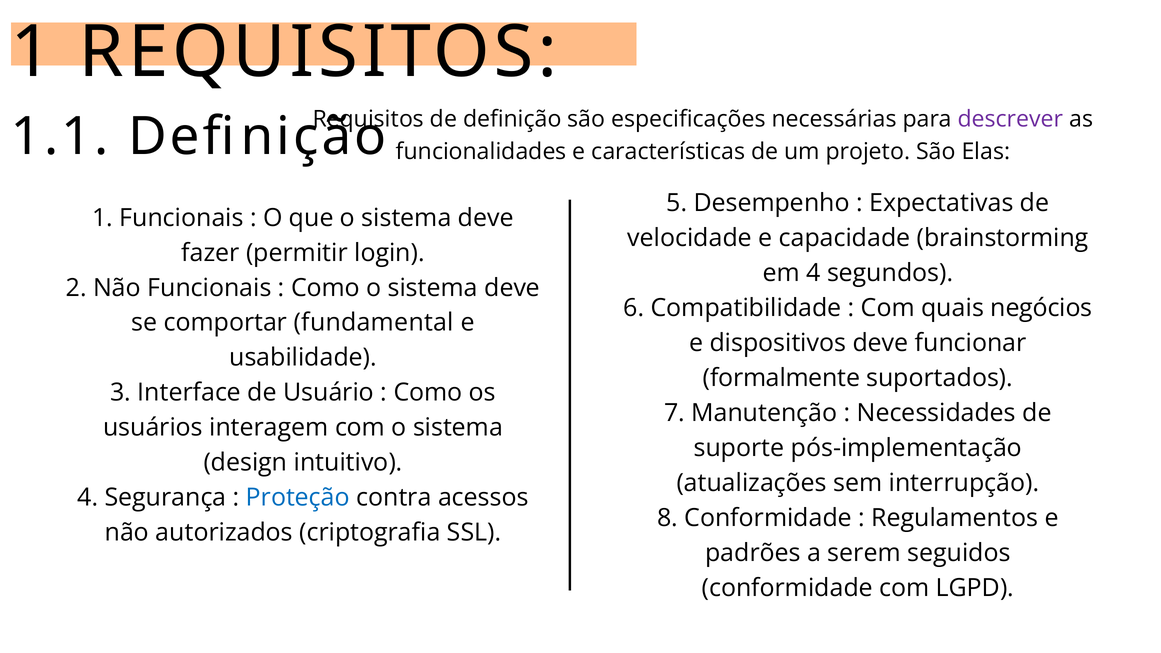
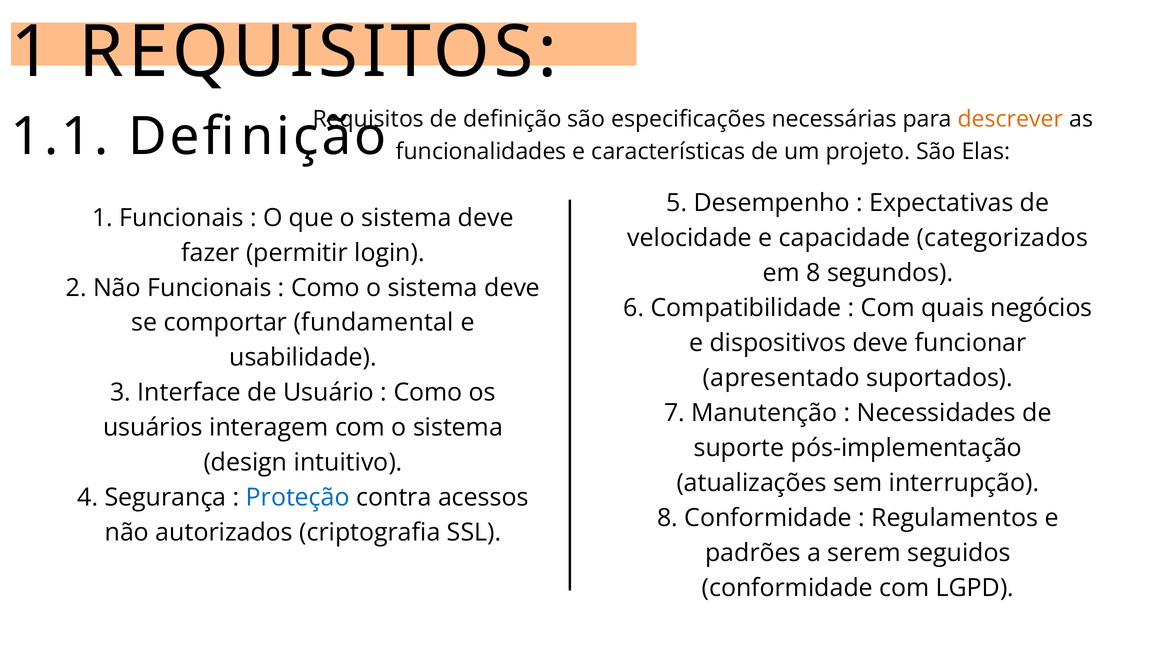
descrever colour: purple -> orange
brainstorming: brainstorming -> categorizados
em 4: 4 -> 8
formalmente: formalmente -> apresentado
